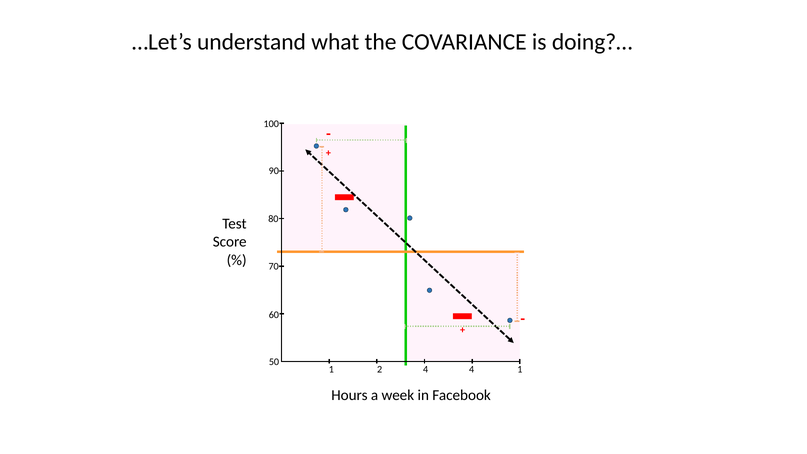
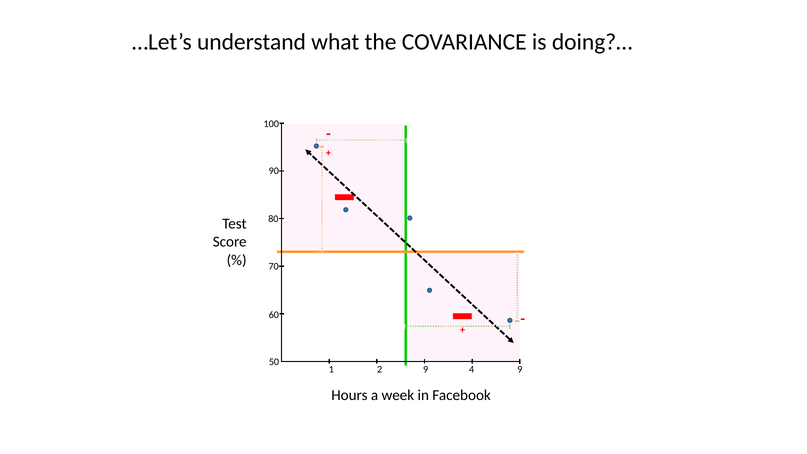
2 4: 4 -> 9
4 1: 1 -> 9
